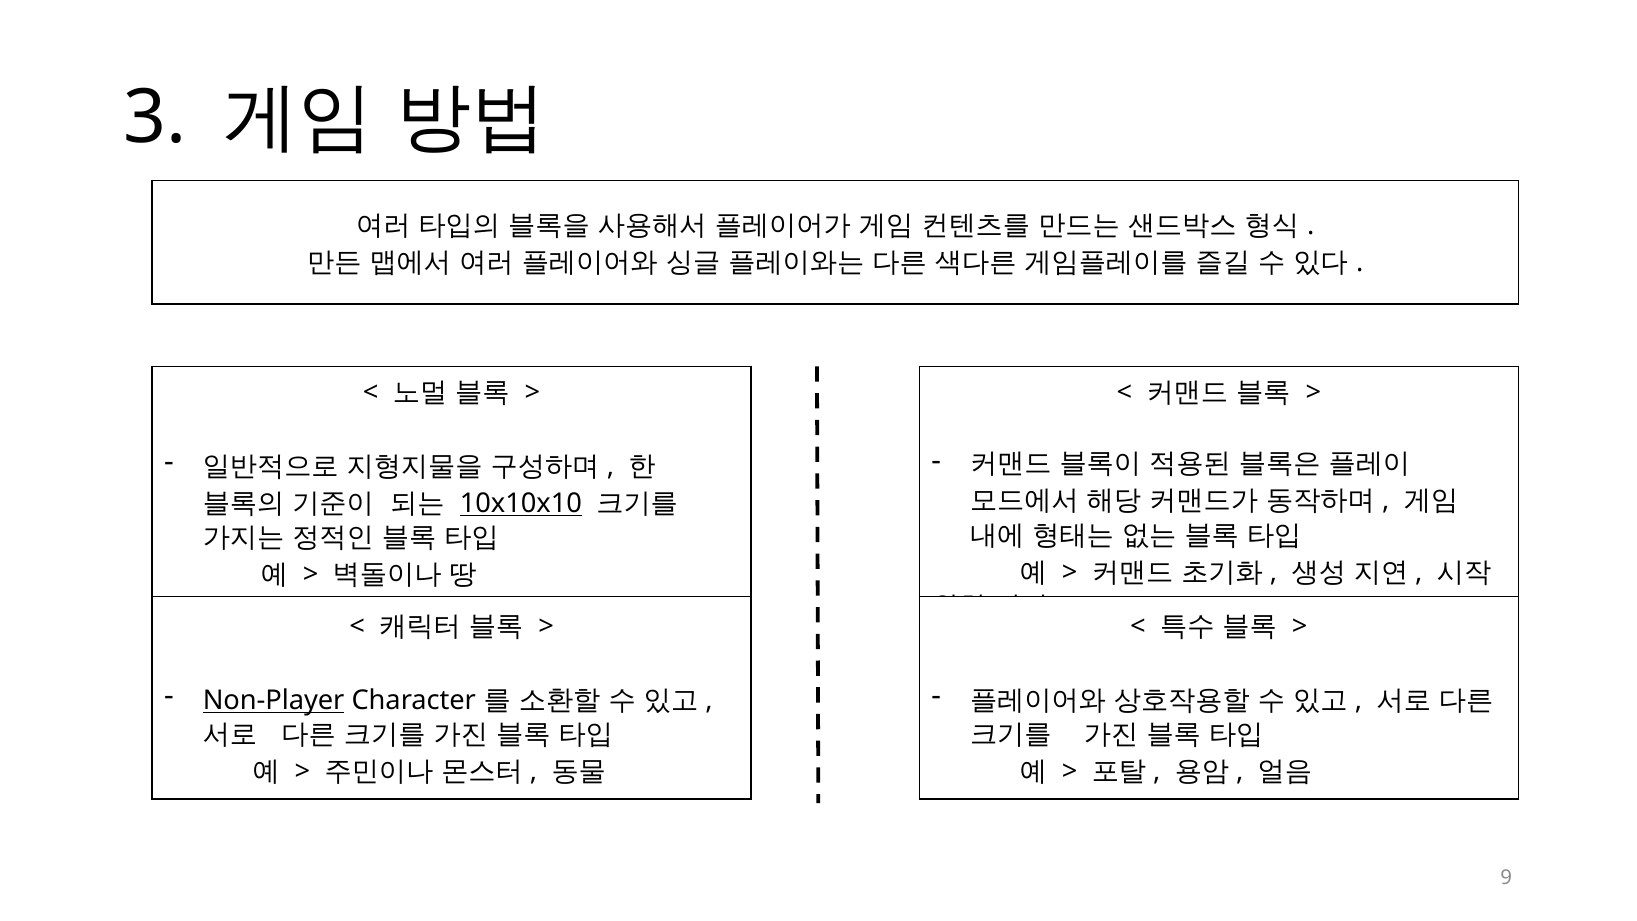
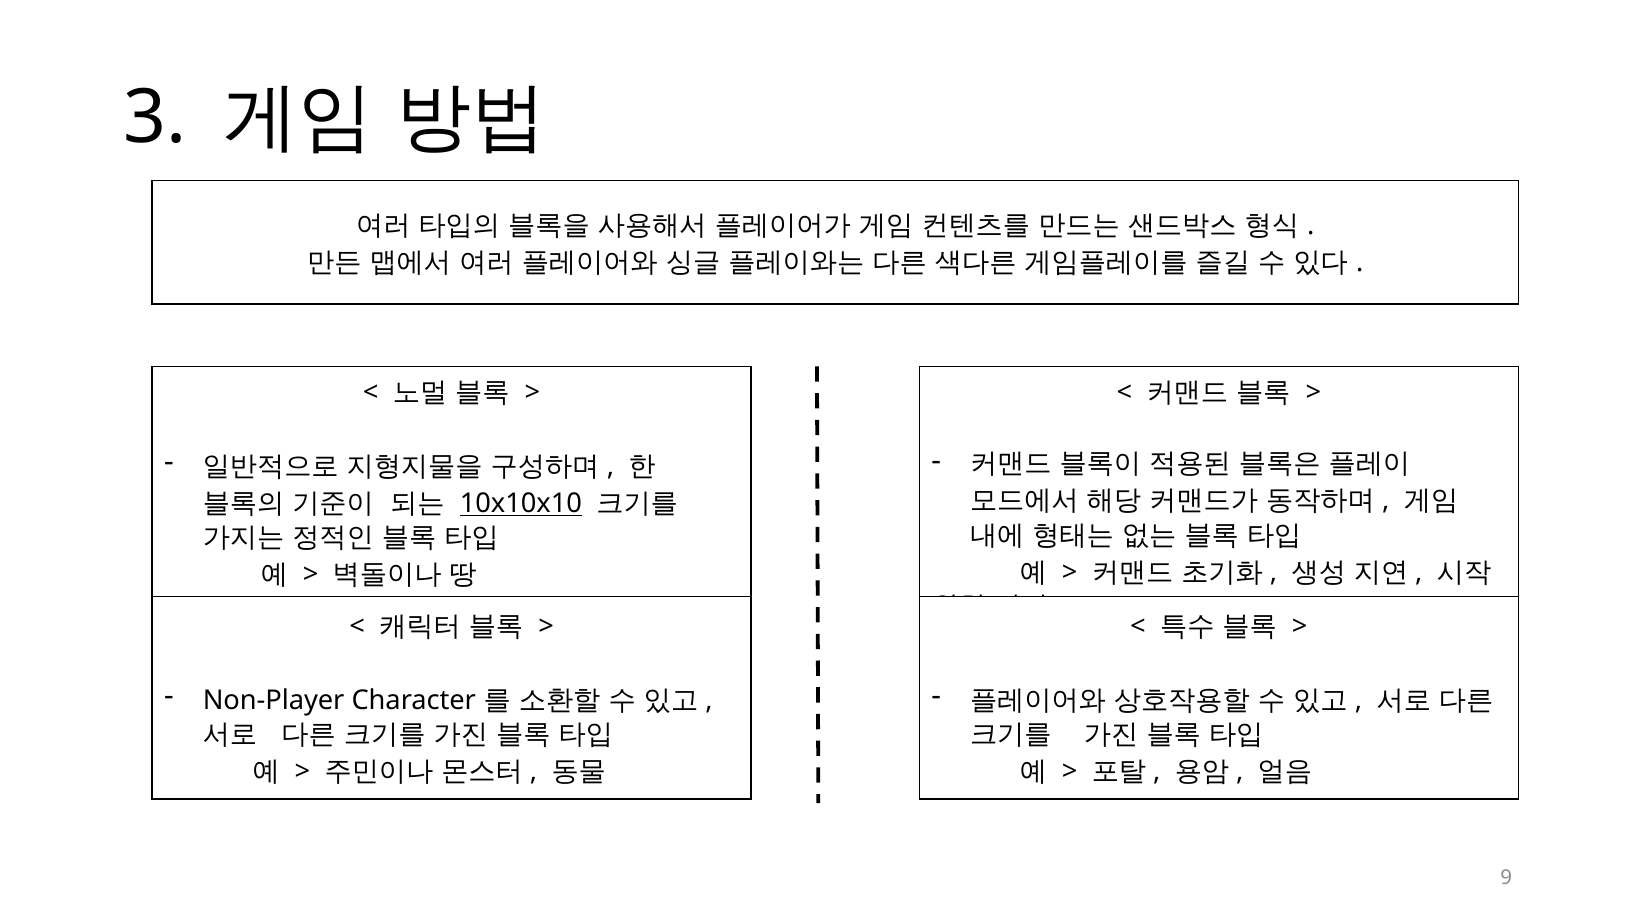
Non-Player underline: present -> none
